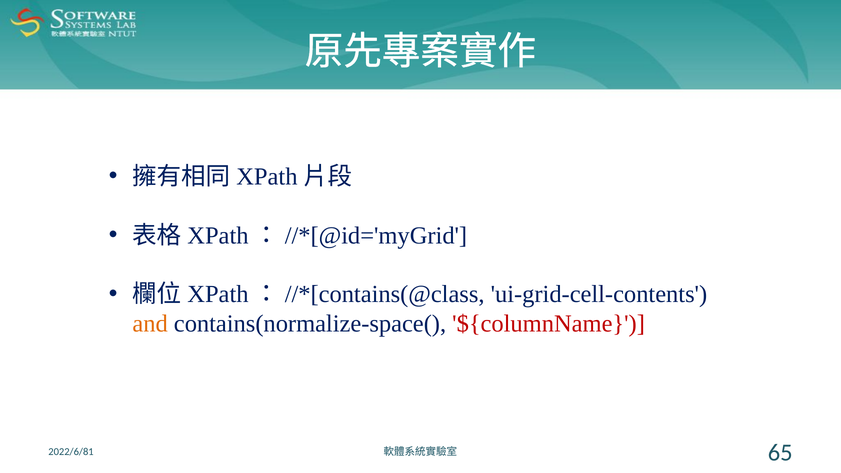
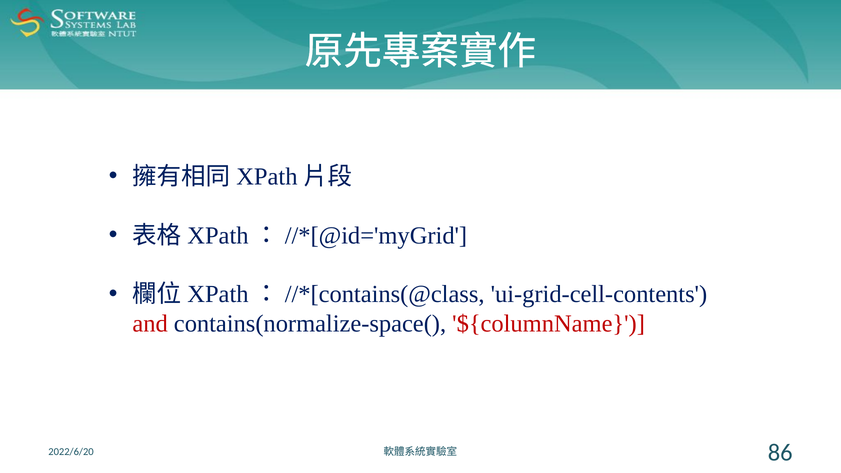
and colour: orange -> red
2022/6/81: 2022/6/81 -> 2022/6/20
65: 65 -> 86
